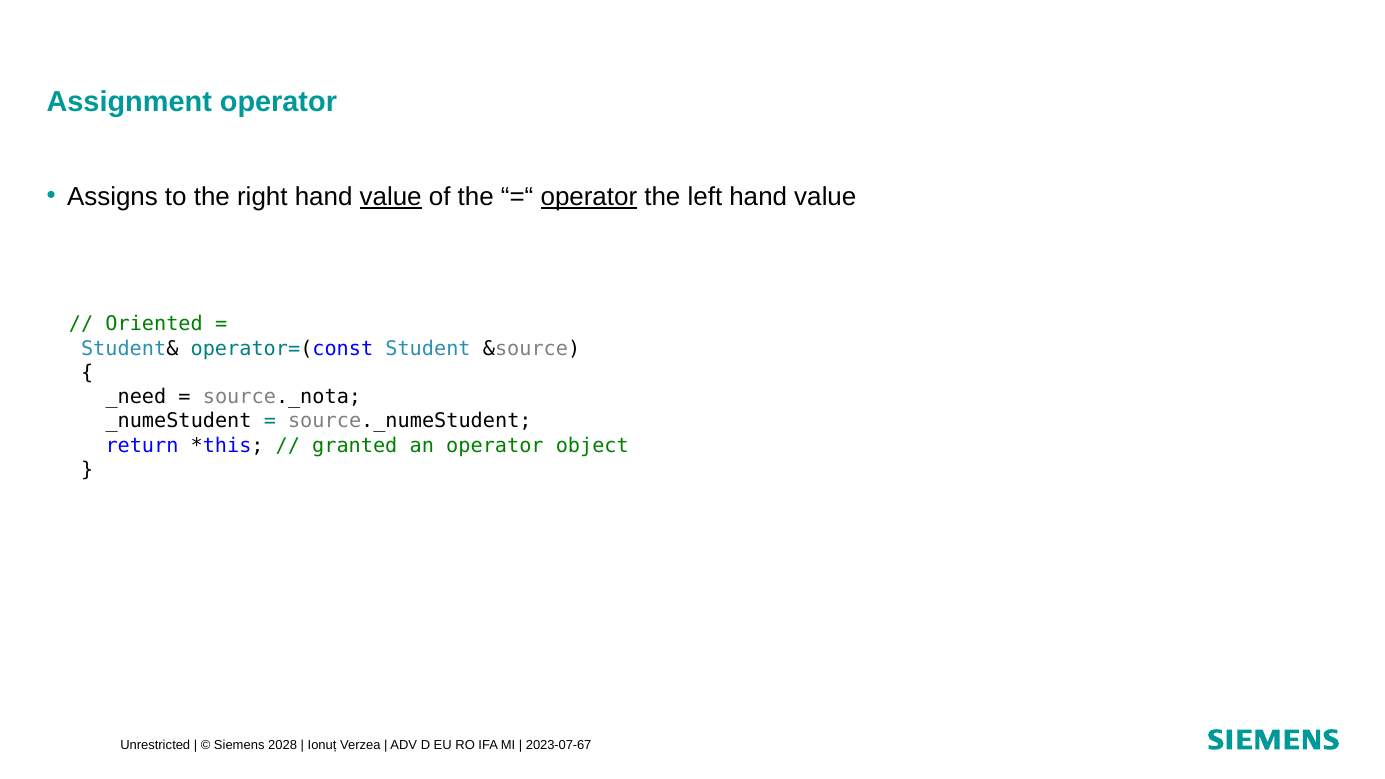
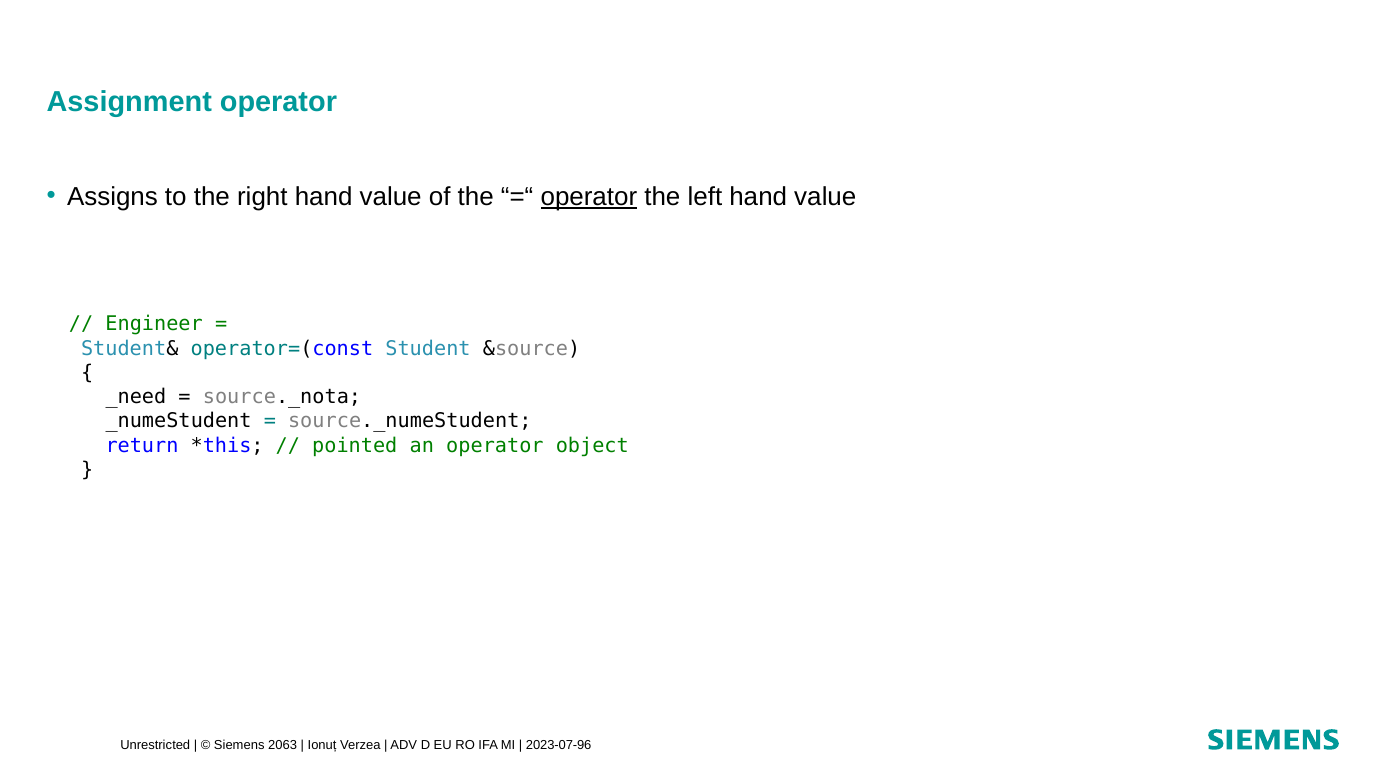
value at (391, 197) underline: present -> none
Oriented: Oriented -> Engineer
granted: granted -> pointed
2028: 2028 -> 2063
2023-07-67: 2023-07-67 -> 2023-07-96
